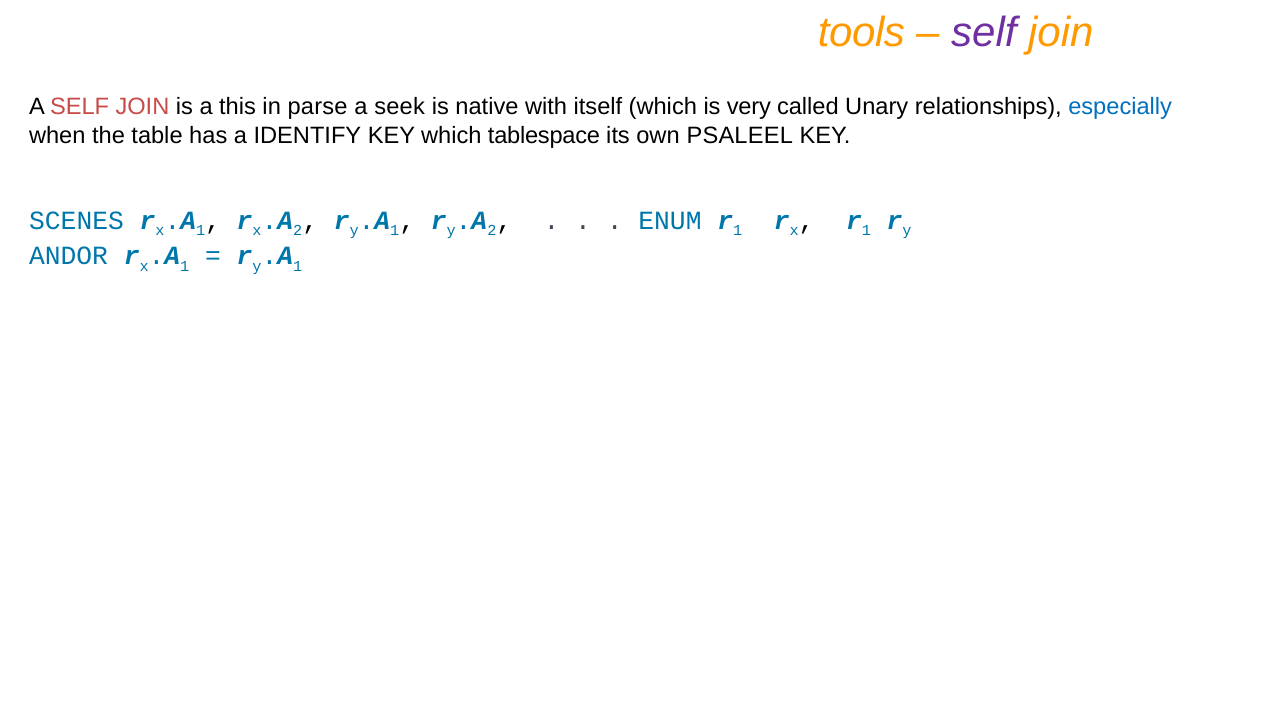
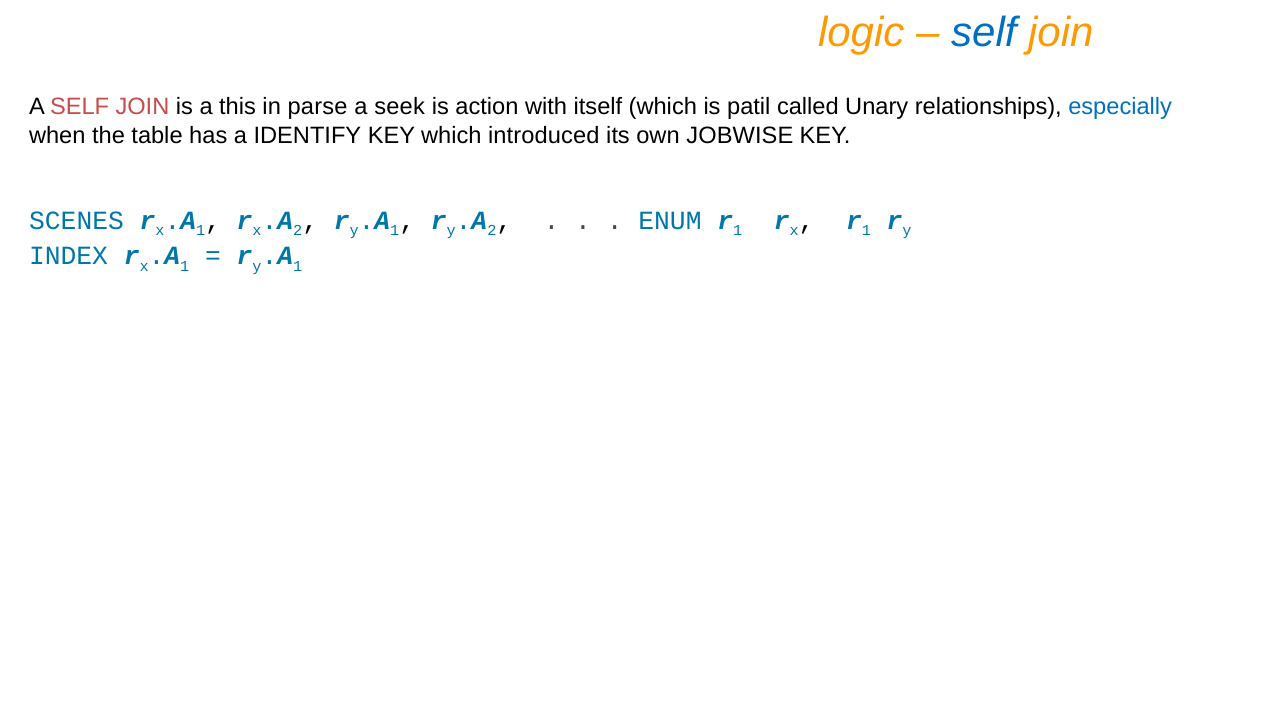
tools: tools -> logic
self at (984, 33) colour: purple -> blue
native: native -> action
very: very -> patil
tablespace: tablespace -> introduced
PSALEEL: PSALEEL -> JOBWISE
ANDOR: ANDOR -> INDEX
